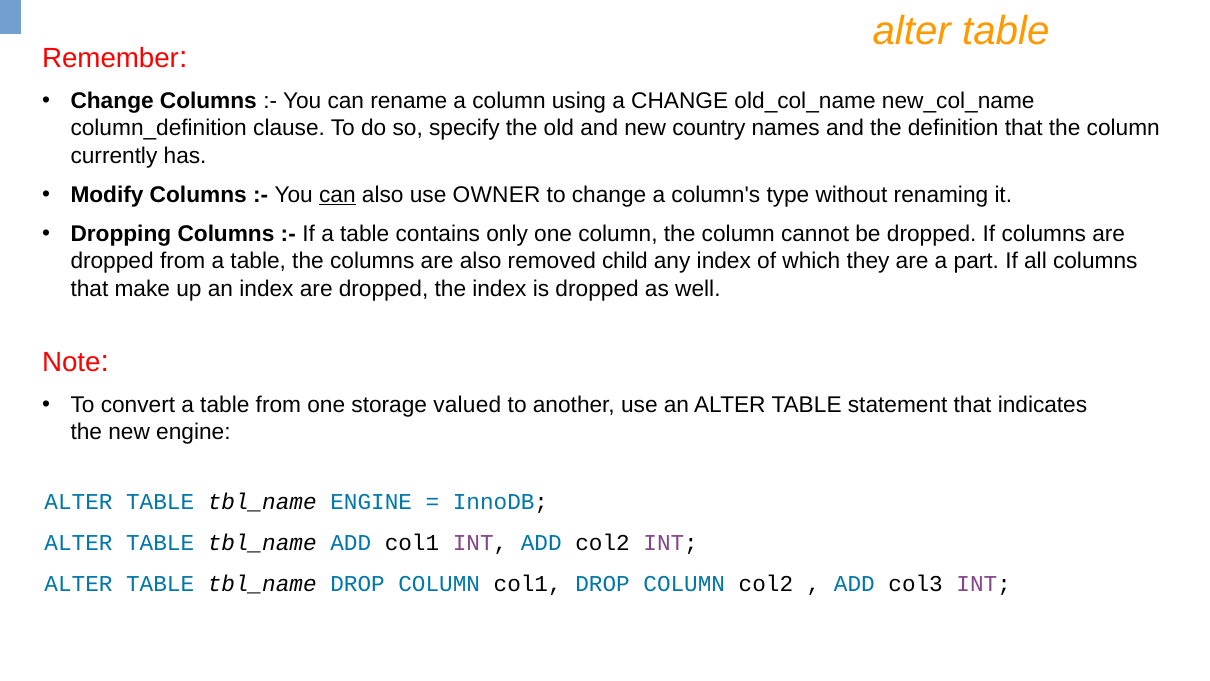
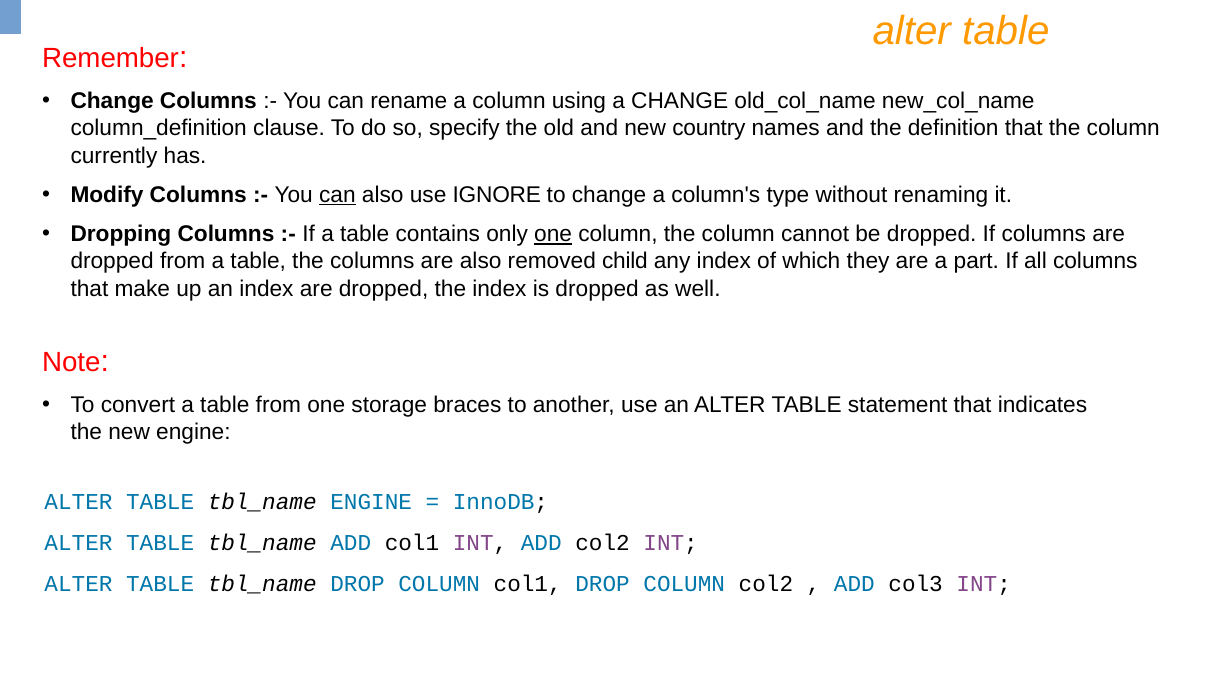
OWNER: OWNER -> IGNORE
one at (553, 234) underline: none -> present
valued: valued -> braces
